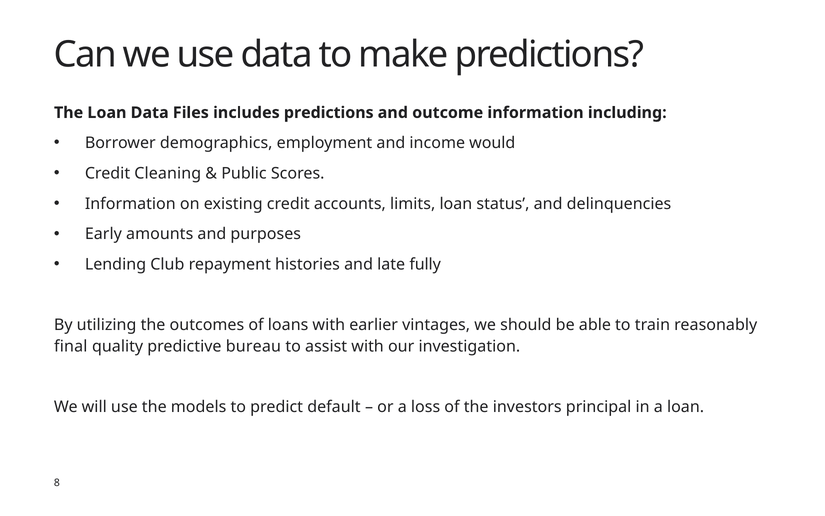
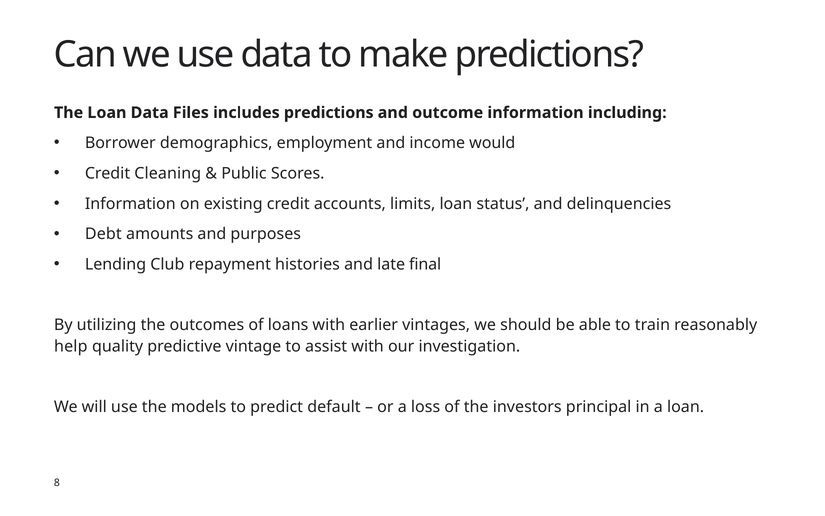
Early: Early -> Debt
fully: fully -> final
final: final -> help
bureau: bureau -> vintage
